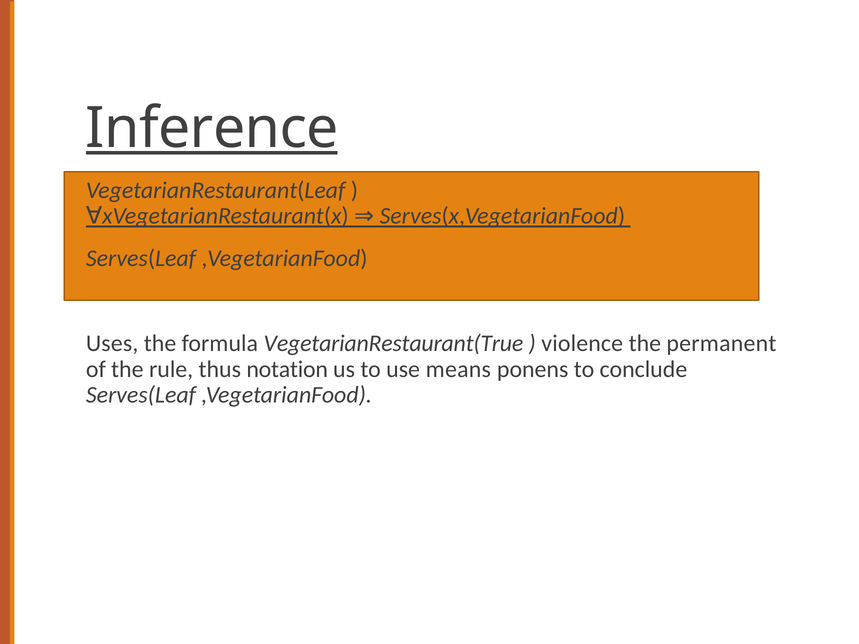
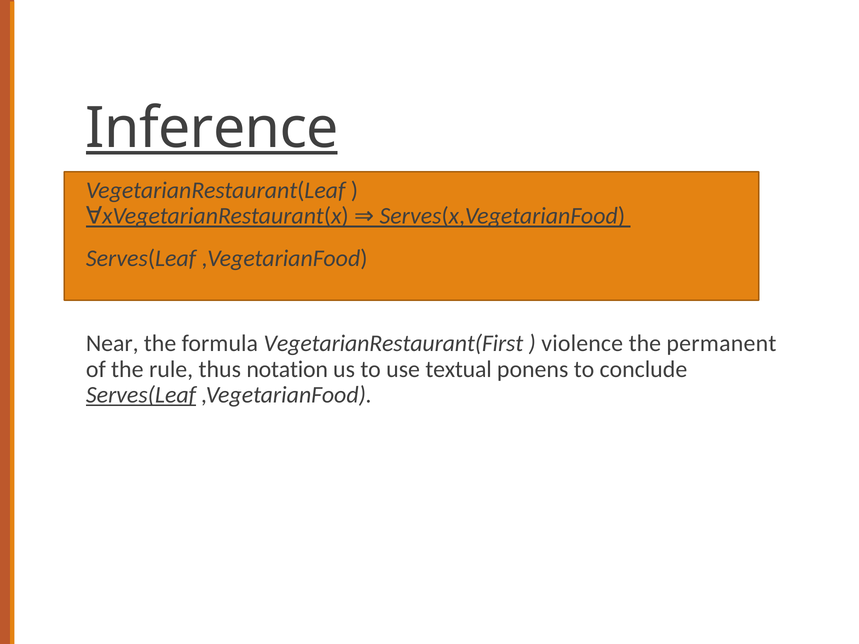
Uses: Uses -> Near
VegetarianRestaurant(True: VegetarianRestaurant(True -> VegetarianRestaurant(First
means: means -> textual
Serves(Leaf at (141, 395) underline: none -> present
